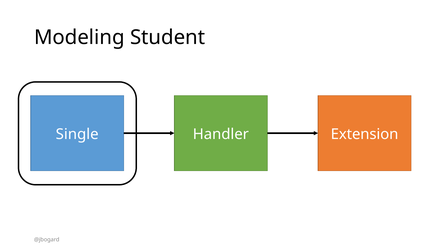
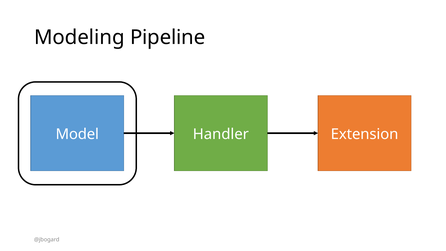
Student: Student -> Pipeline
Single: Single -> Model
